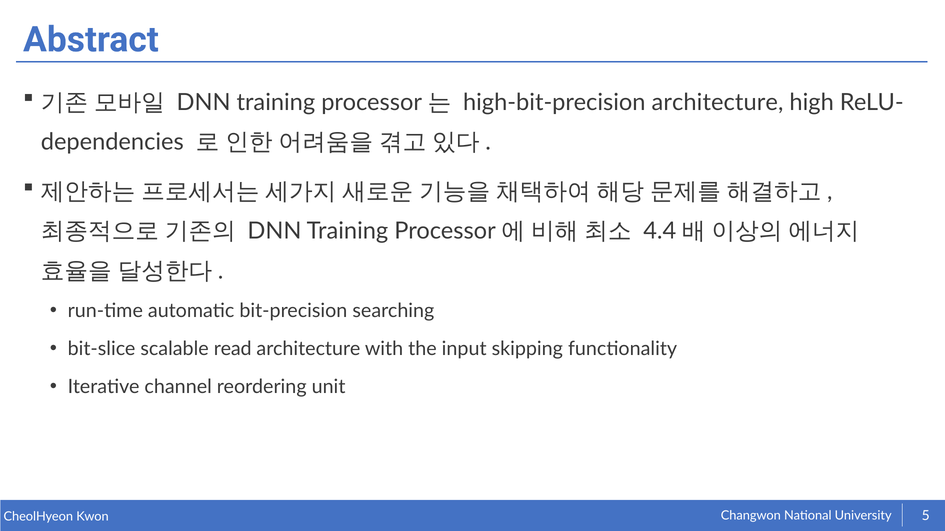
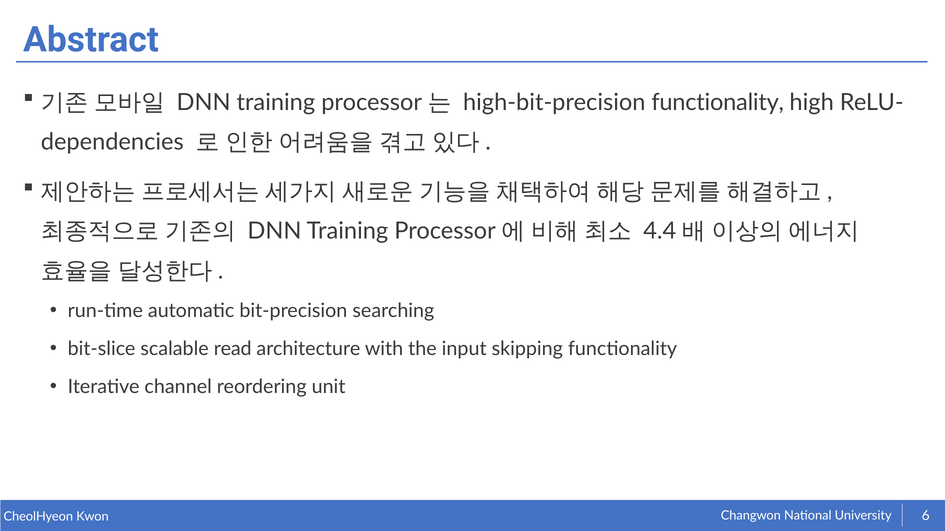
high-bit-precision architecture: architecture -> functionality
5: 5 -> 6
